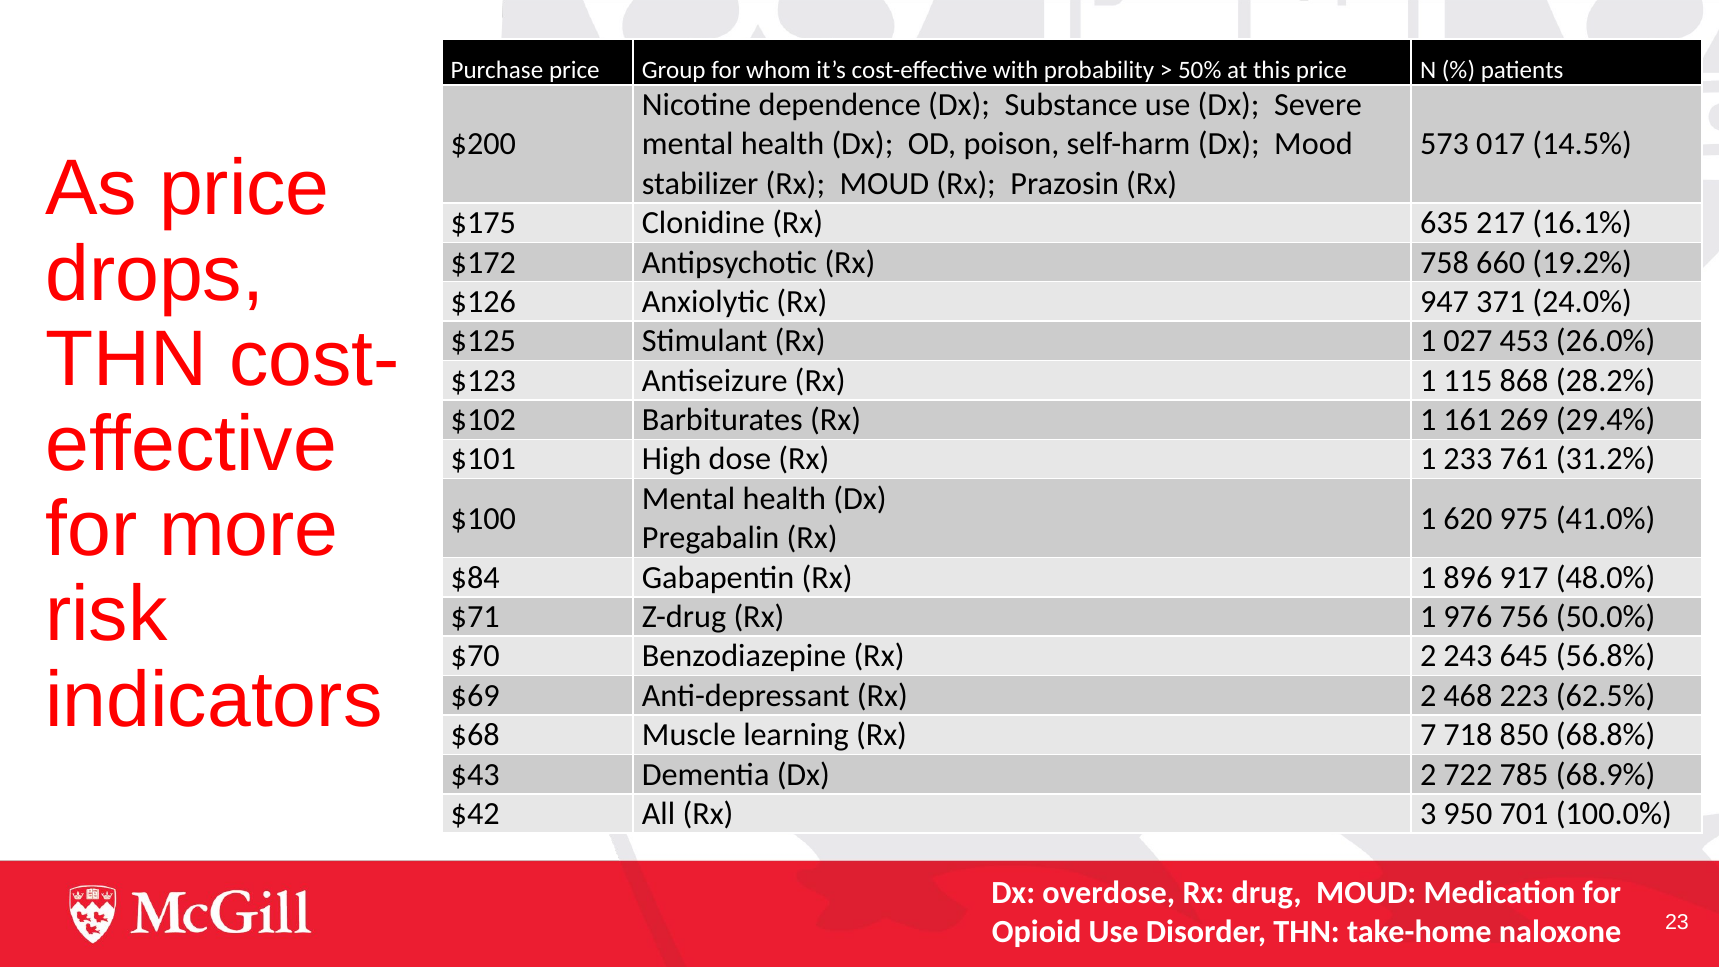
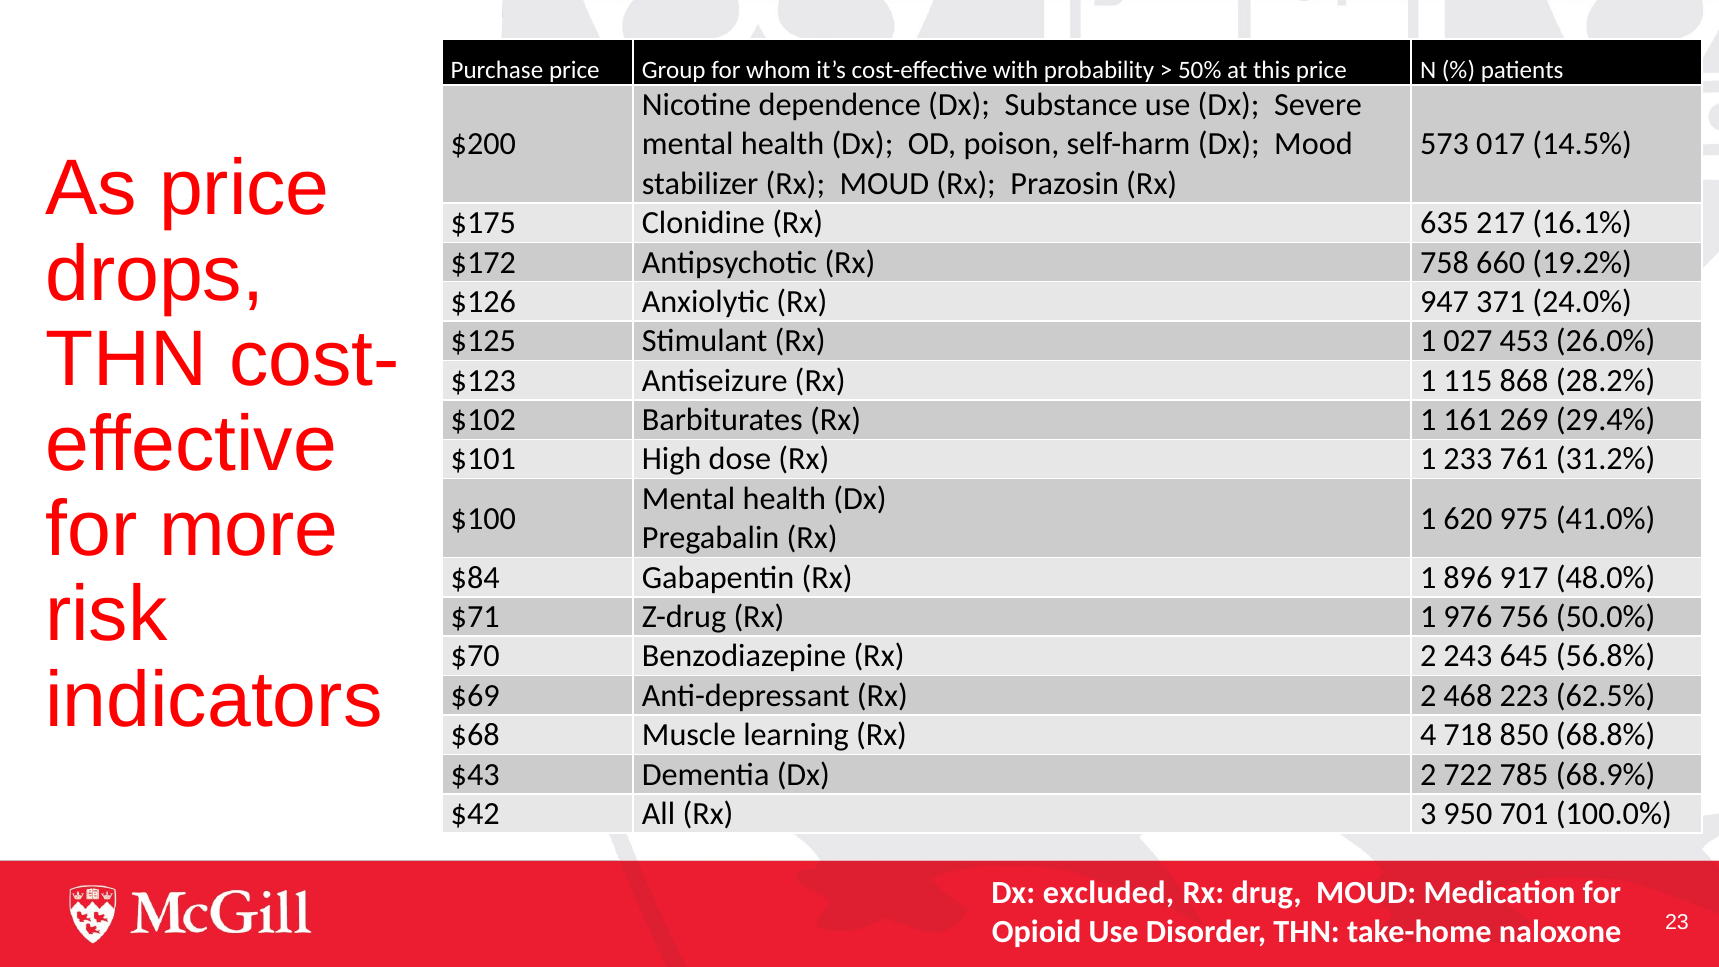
7: 7 -> 4
overdose: overdose -> excluded
